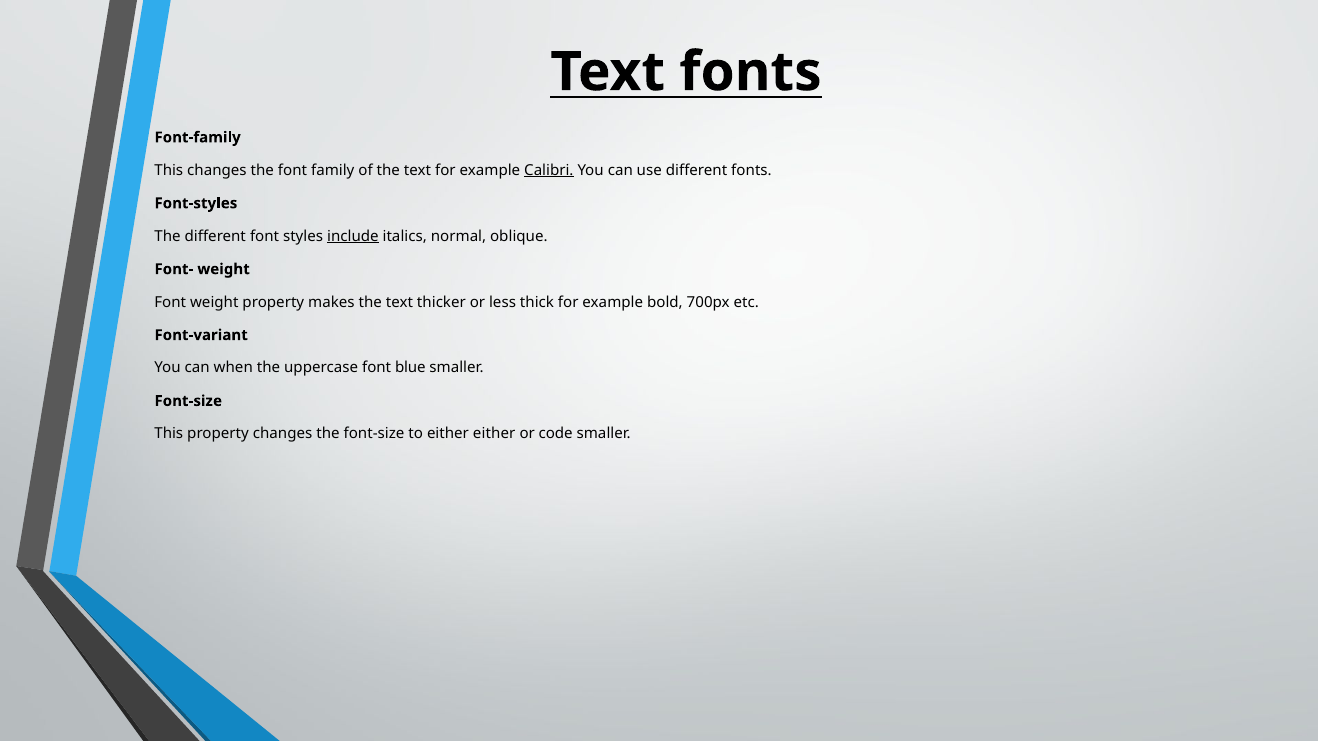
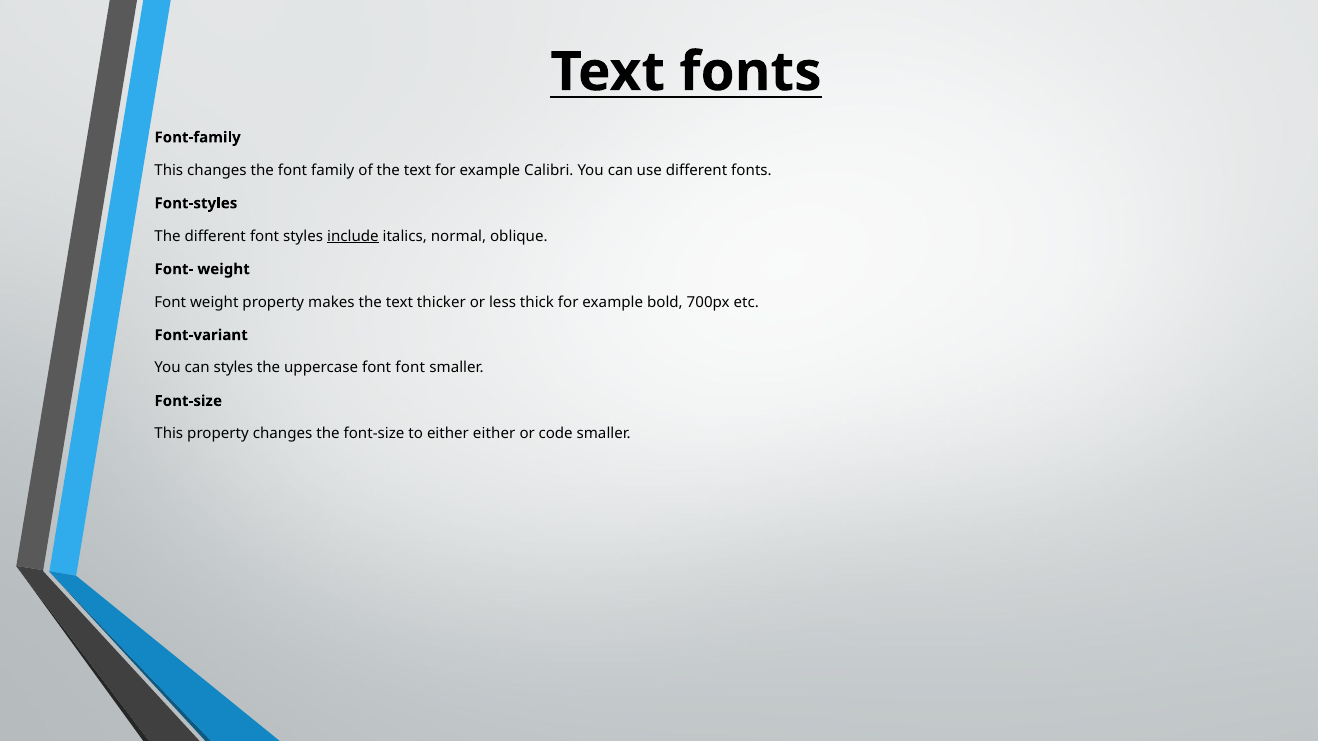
Calibri underline: present -> none
can when: when -> styles
font blue: blue -> font
